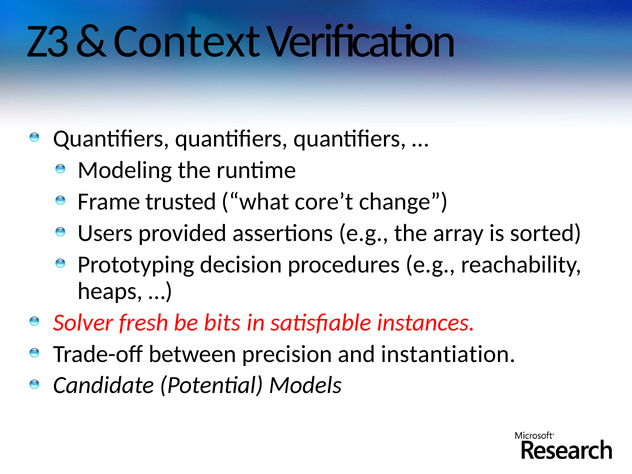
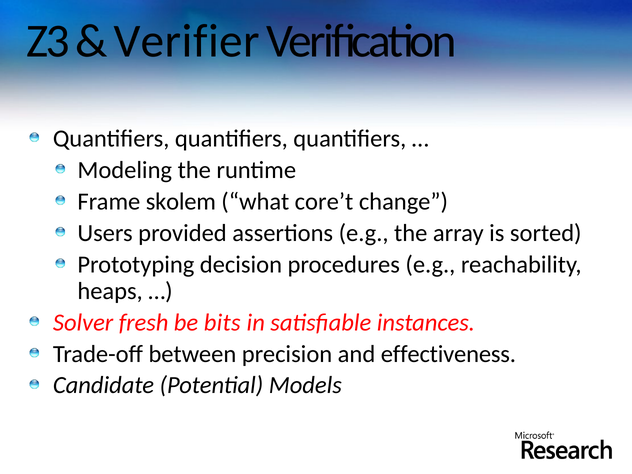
Context: Context -> Verifier
trusted: trusted -> skolem
instantiation: instantiation -> effectiveness
